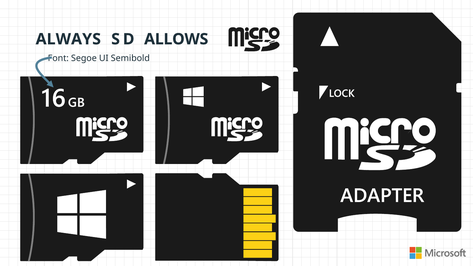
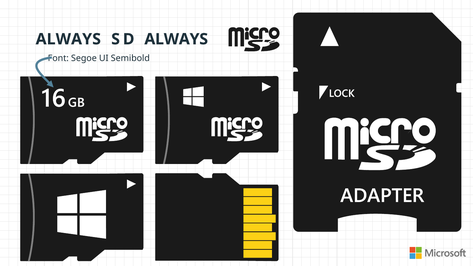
SD ALLOWS: ALLOWS -> ALWAYS
